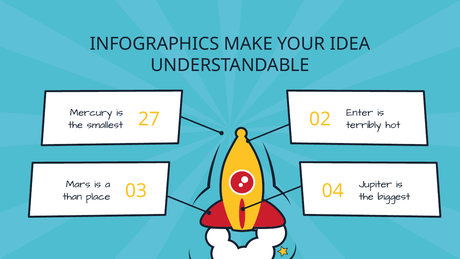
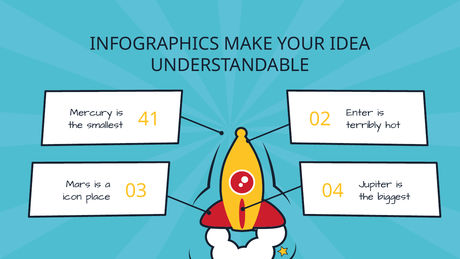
27: 27 -> 41
than: than -> icon
